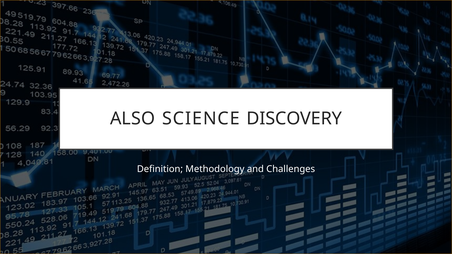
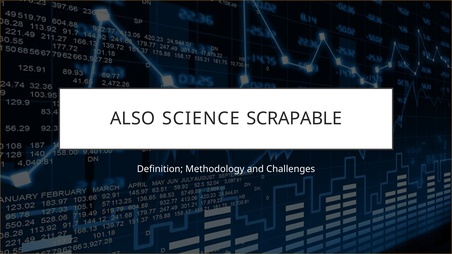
DISCOVERY: DISCOVERY -> SCRAPABLE
